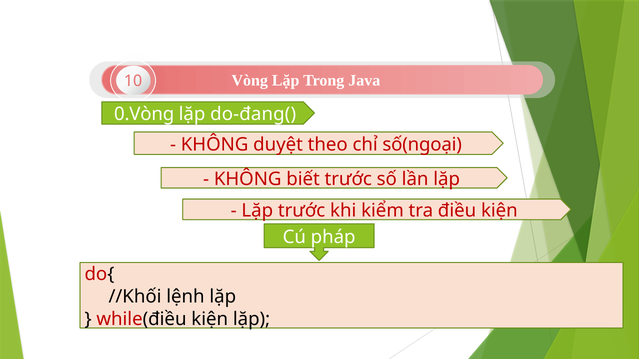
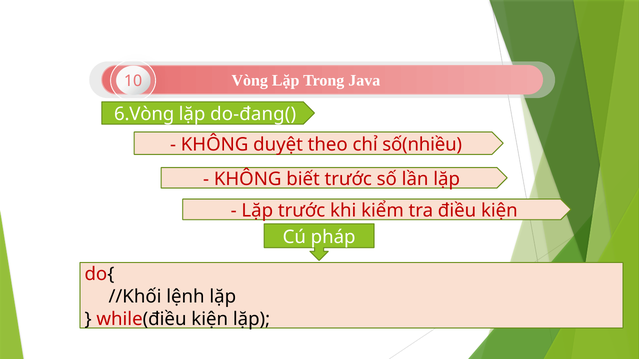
0.Vòng: 0.Vòng -> 6.Vòng
số(ngoại: số(ngoại -> số(nhiều
